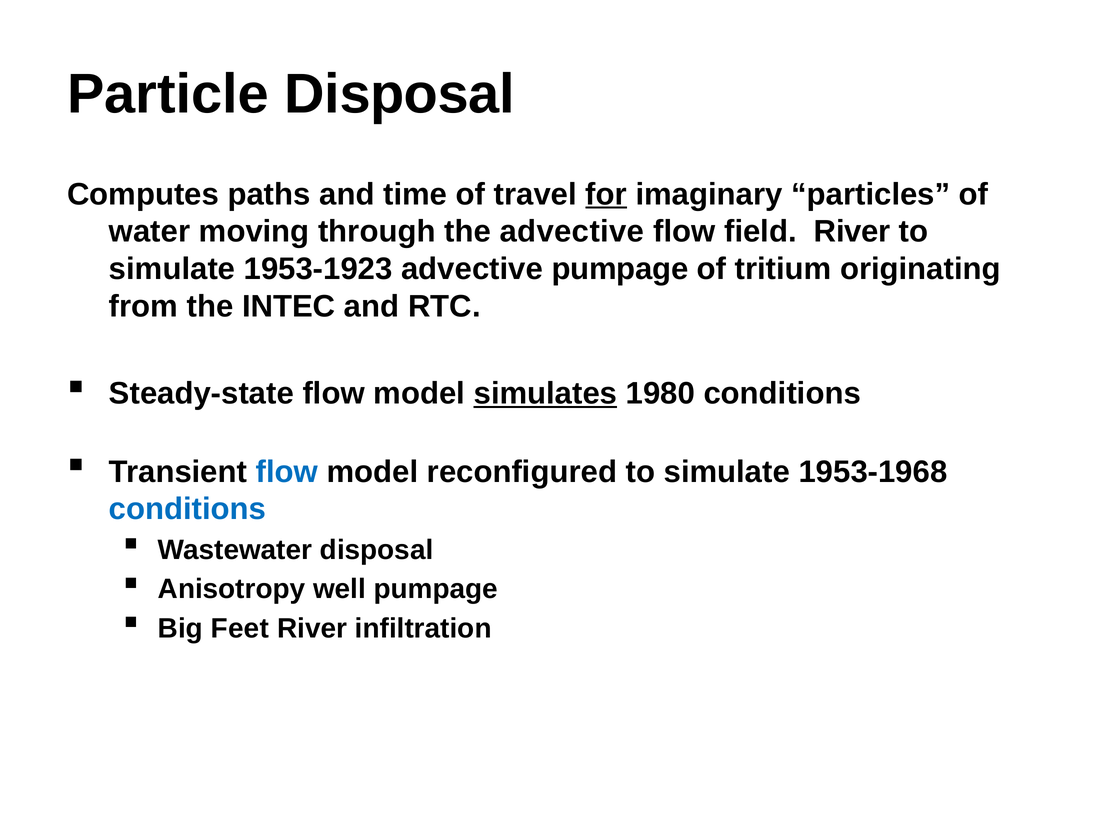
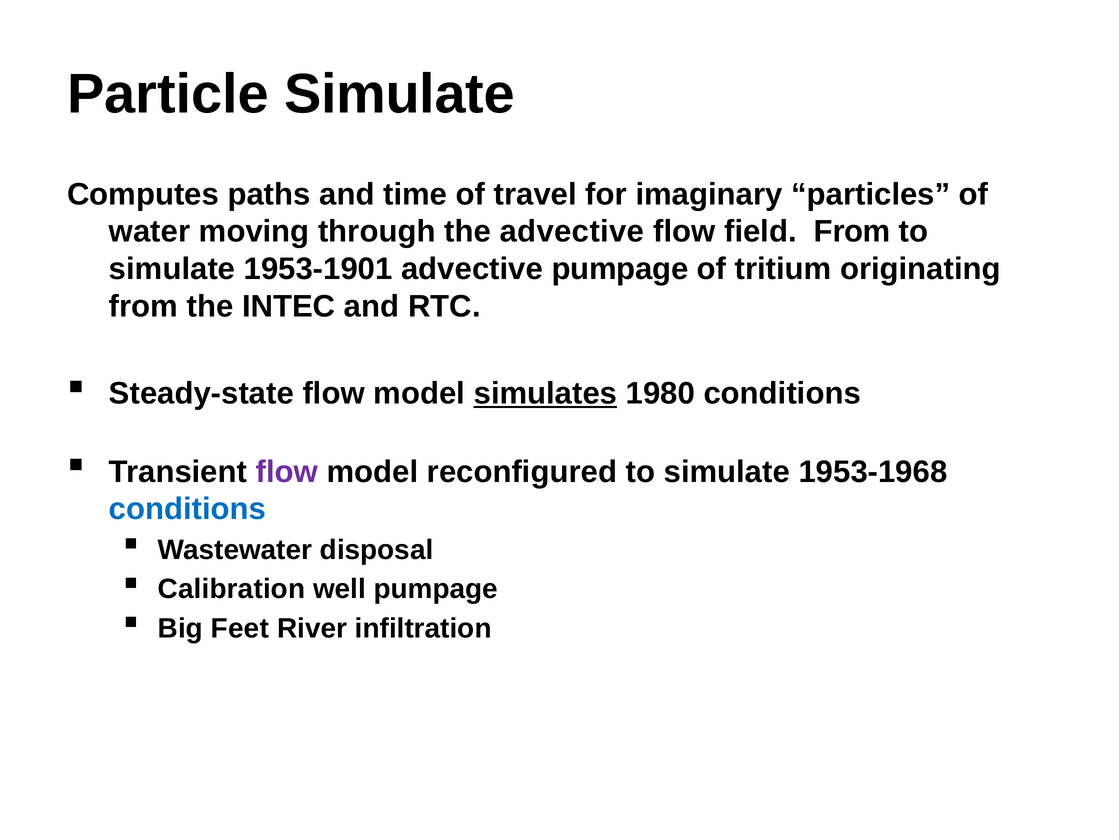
Particle Disposal: Disposal -> Simulate
for underline: present -> none
field River: River -> From
1953-1923: 1953-1923 -> 1953-1901
flow at (287, 471) colour: blue -> purple
Anisotropy: Anisotropy -> Calibration
